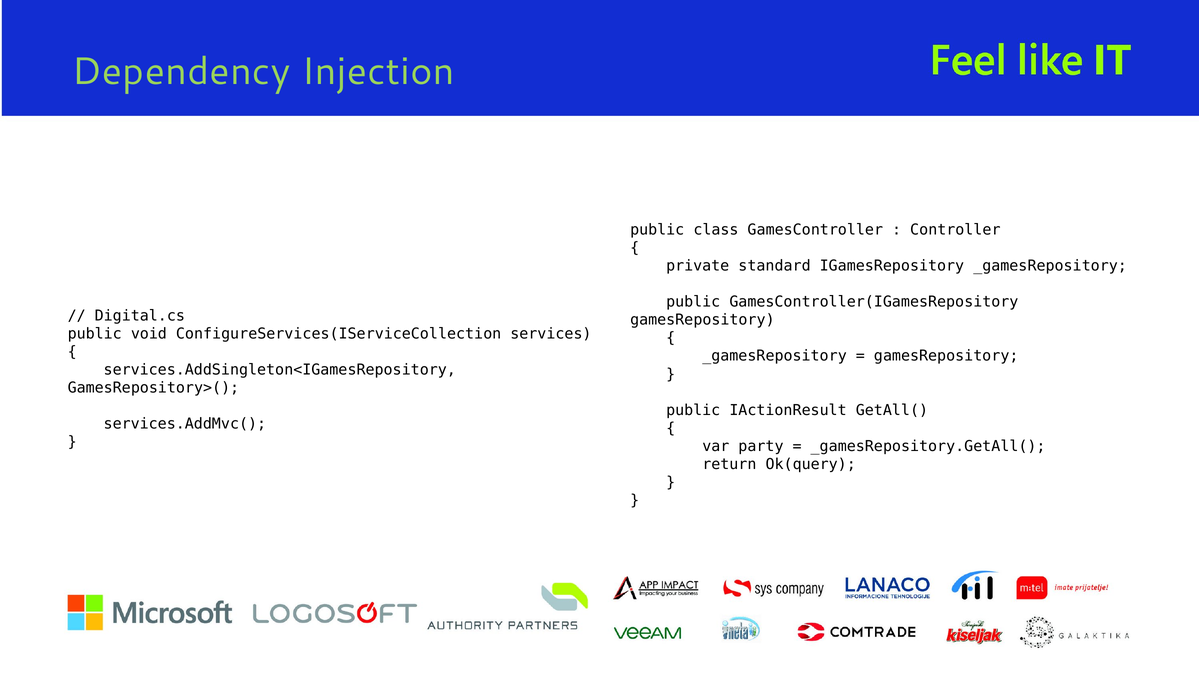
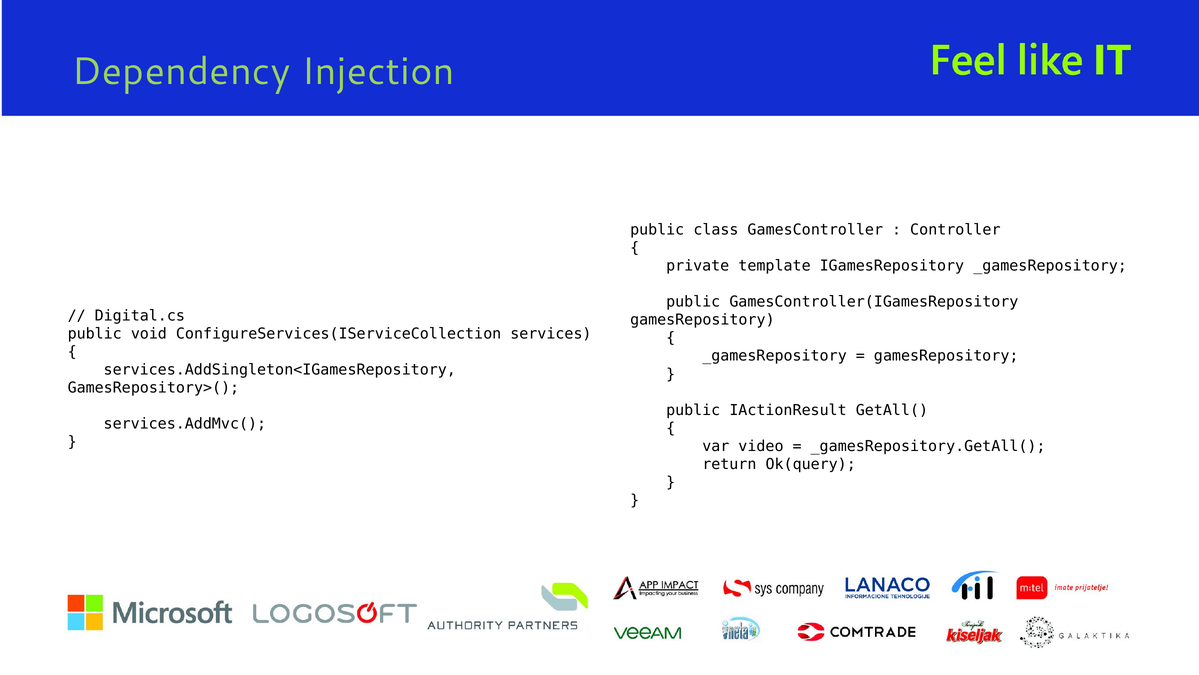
standard: standard -> template
party: party -> video
